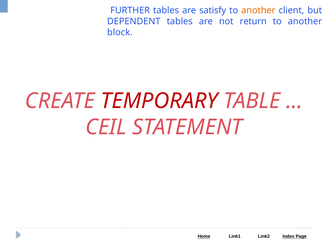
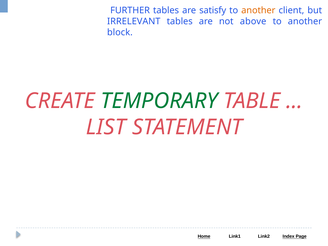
DEPENDENT: DEPENDENT -> IRRELEVANT
return: return -> above
TEMPORARY colour: red -> green
CEIL: CEIL -> LIST
